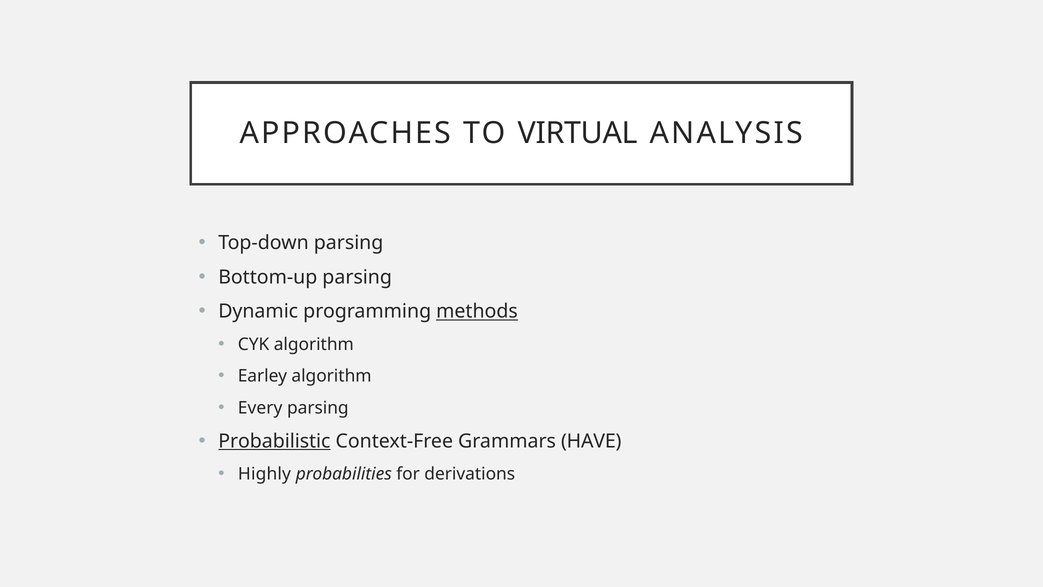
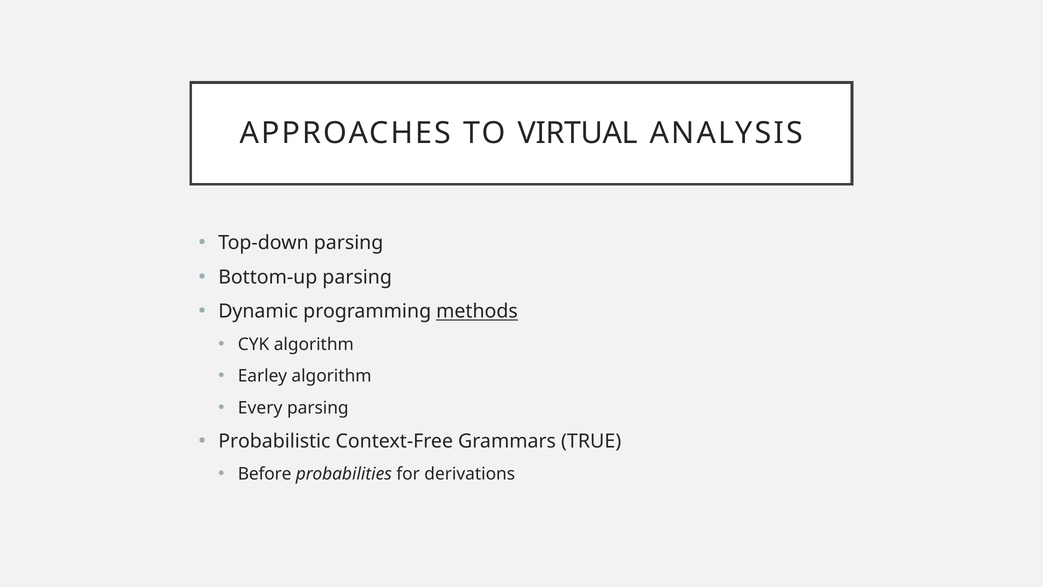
Probabilistic underline: present -> none
HAVE: HAVE -> TRUE
Highly: Highly -> Before
